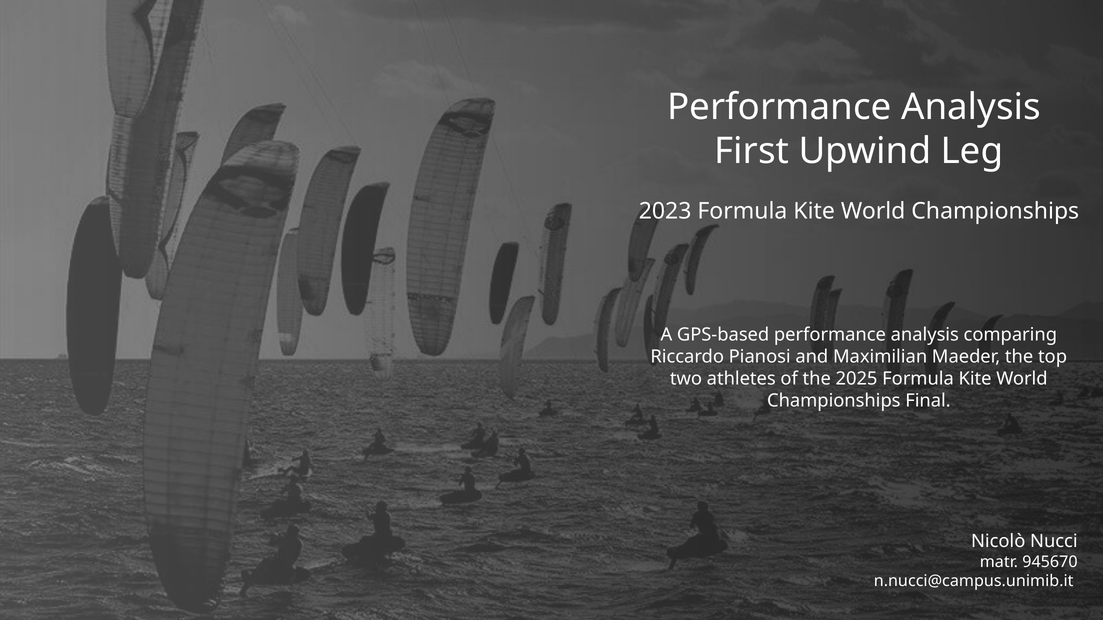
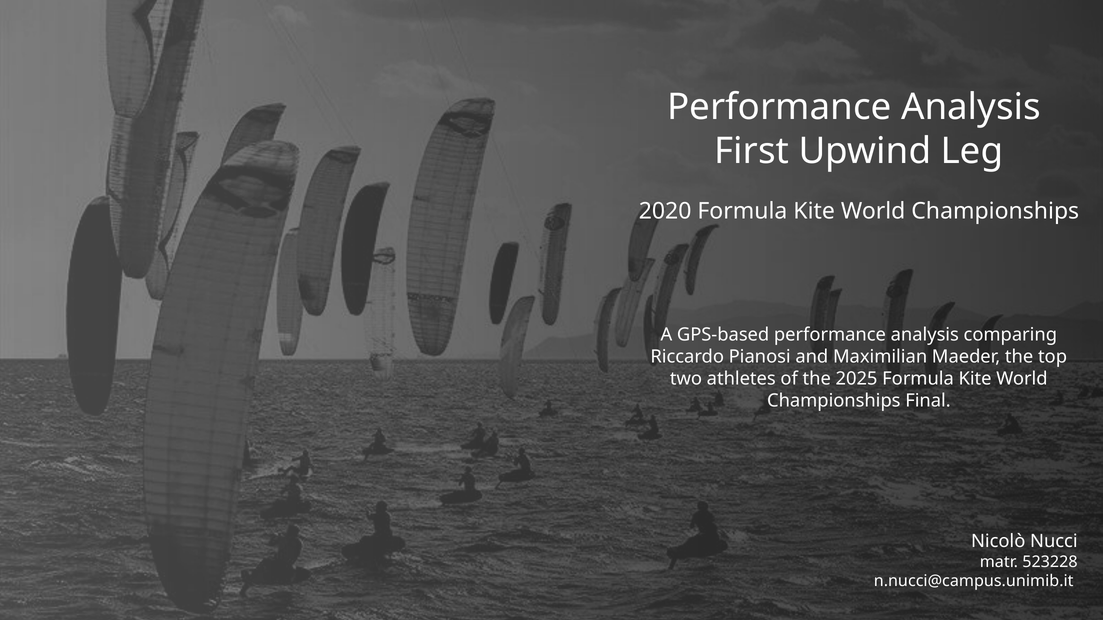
2023: 2023 -> 2020
945670: 945670 -> 523228
